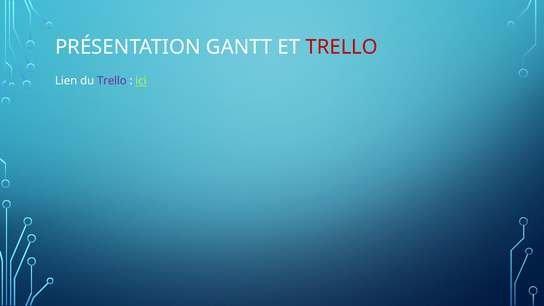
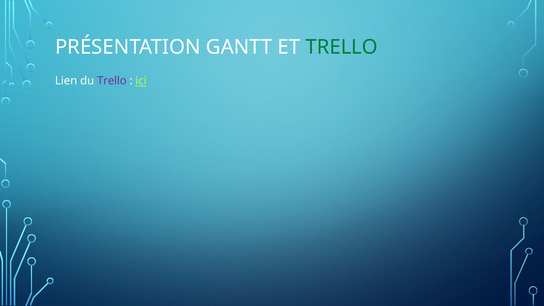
TRELLO at (342, 47) colour: red -> green
